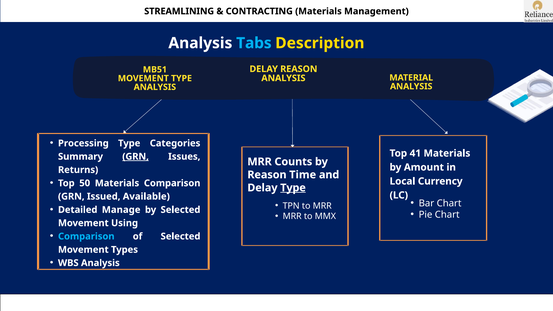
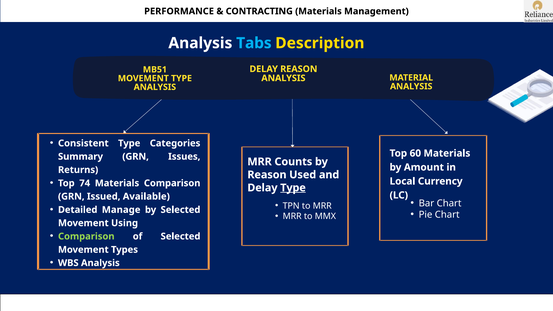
STREAMLINING: STREAMLINING -> PERFORMANCE
Processing: Processing -> Consistent
41: 41 -> 60
GRN at (136, 157) underline: present -> none
Time: Time -> Used
50: 50 -> 74
Comparison at (86, 236) colour: light blue -> light green
